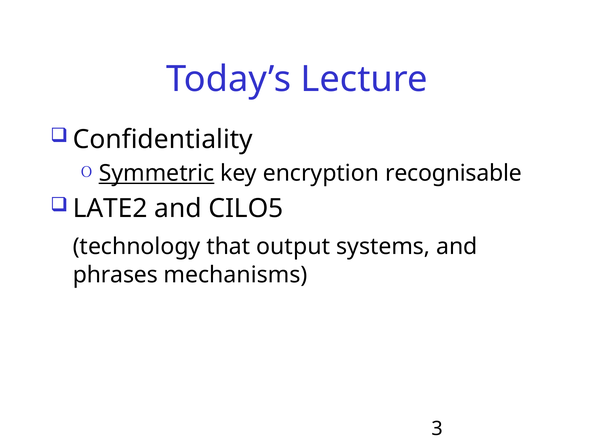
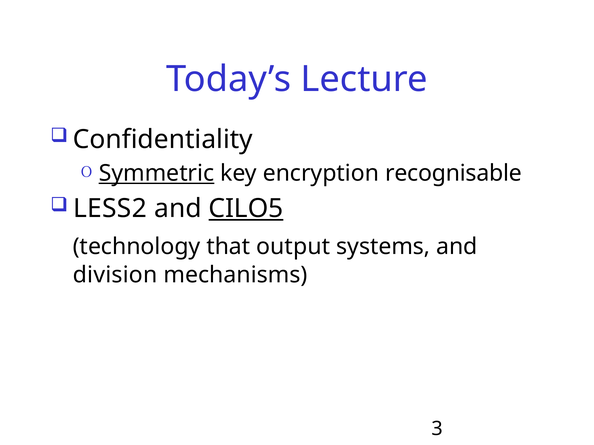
LATE2: LATE2 -> LESS2
CILO5 underline: none -> present
phrases: phrases -> division
